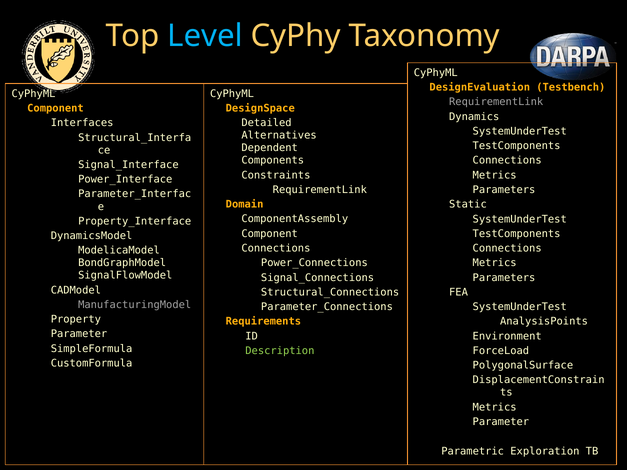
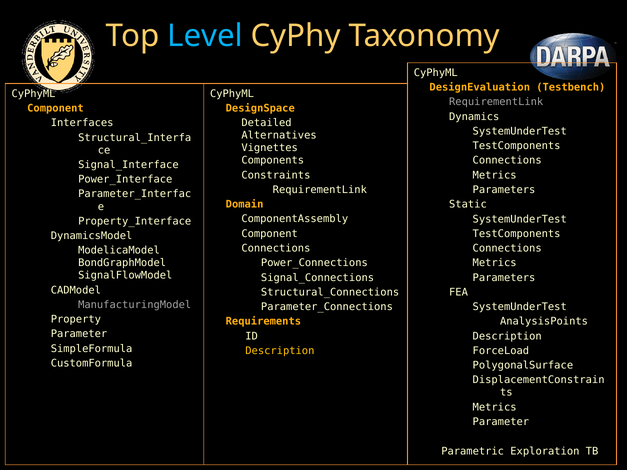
Dependent: Dependent -> Vignettes
Environment at (507, 336): Environment -> Description
Description at (280, 351) colour: light green -> yellow
